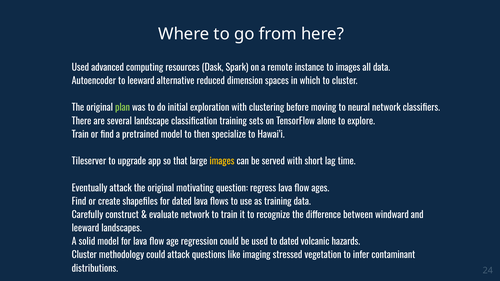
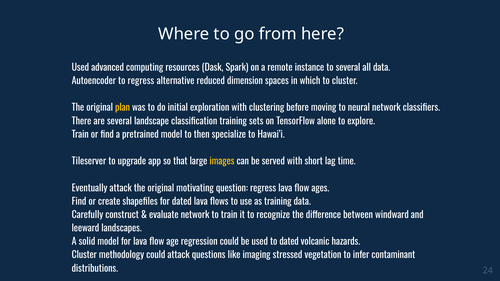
to images: images -> several
to leeward: leeward -> regress
plan colour: light green -> yellow
